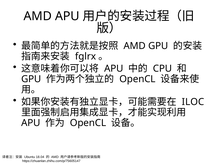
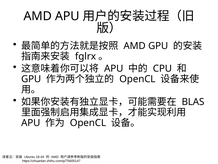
ILOC: ILOC -> BLAS
